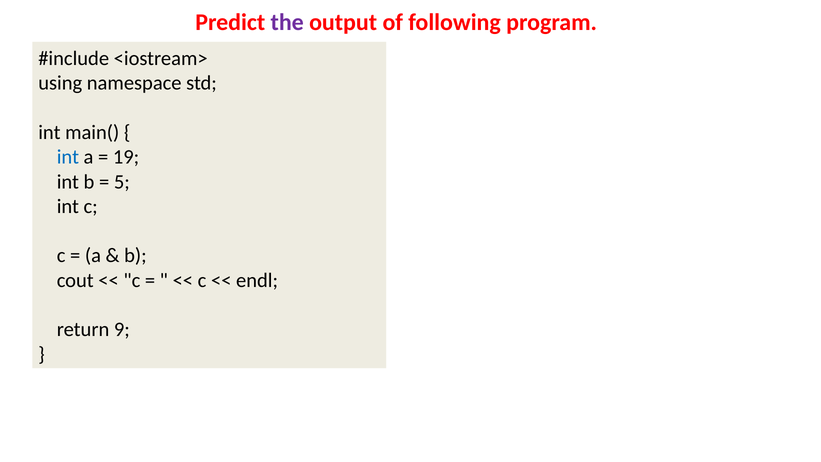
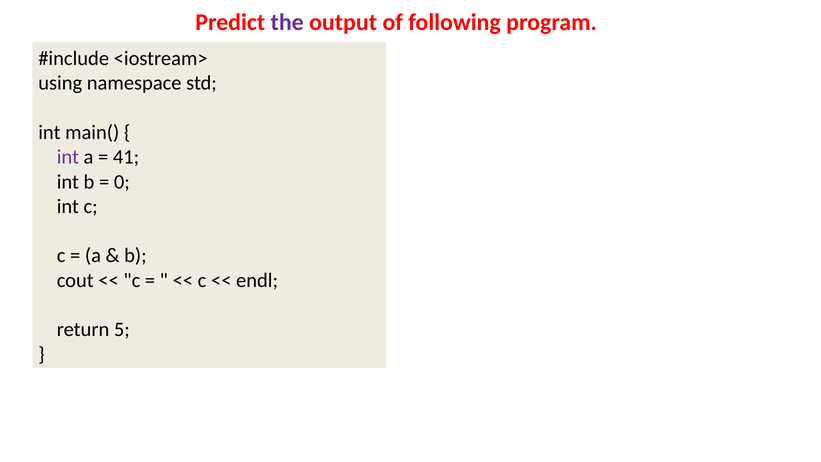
int at (68, 157) colour: blue -> purple
19: 19 -> 41
5: 5 -> 0
9: 9 -> 5
